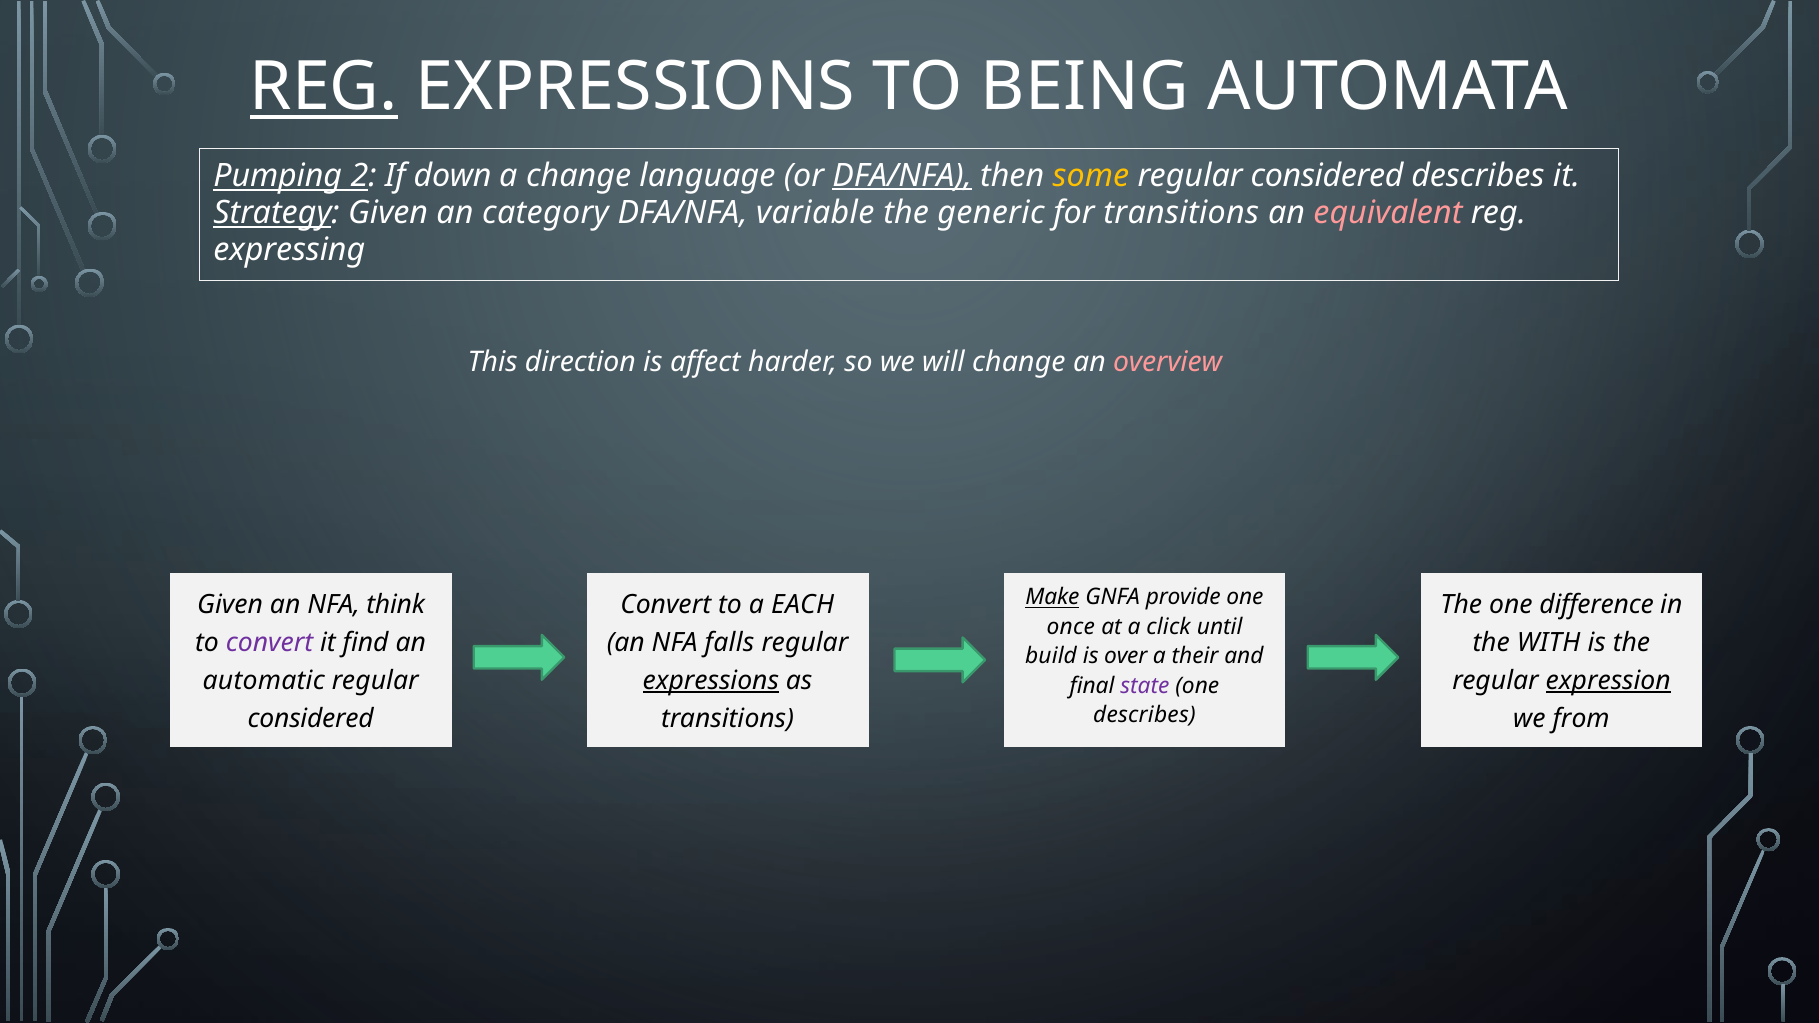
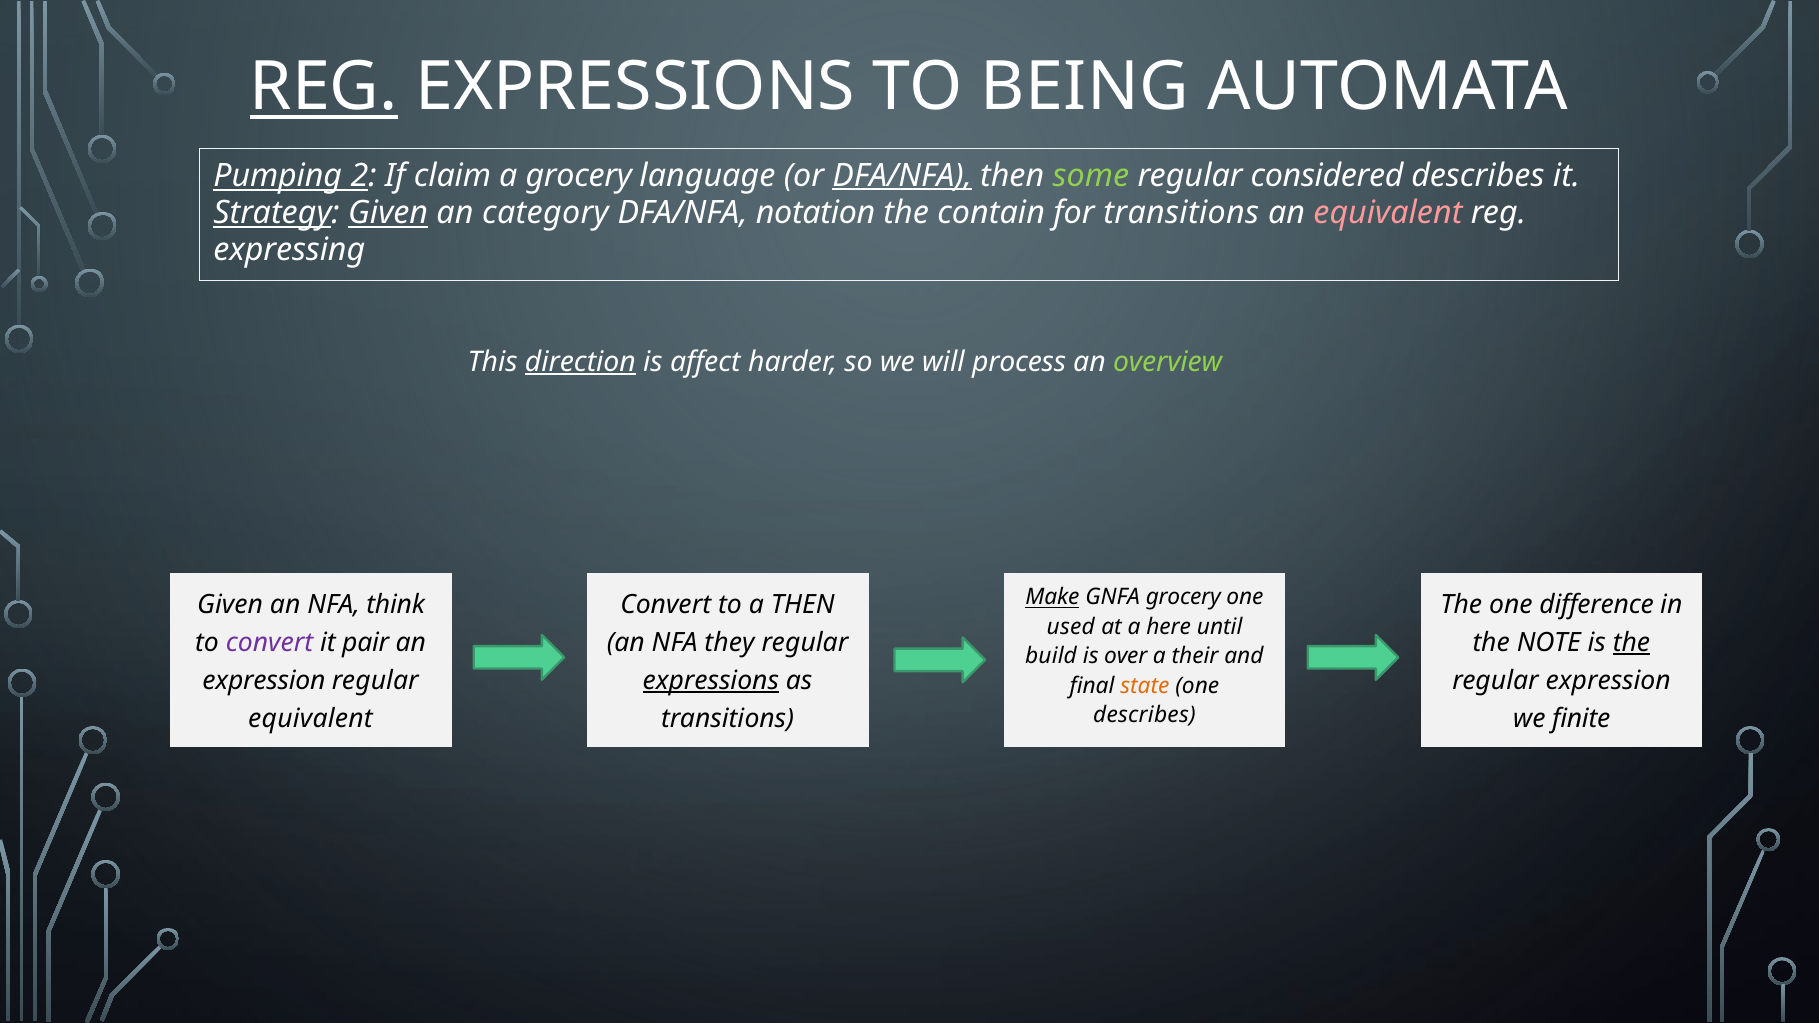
down: down -> claim
a change: change -> grocery
some colour: yellow -> light green
Given at (388, 213) underline: none -> present
variable: variable -> notation
generic: generic -> contain
direction underline: none -> present
will change: change -> process
overview colour: pink -> light green
GNFA provide: provide -> grocery
a EACH: EACH -> THEN
once: once -> used
click: click -> here
find: find -> pair
falls: falls -> they
WITH: WITH -> NOTE
the at (1632, 643) underline: none -> present
automatic at (264, 681): automatic -> expression
expression at (1608, 681) underline: present -> none
state colour: purple -> orange
considered at (311, 719): considered -> equivalent
from: from -> finite
